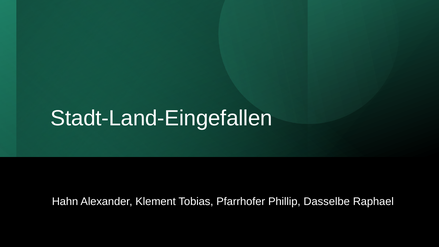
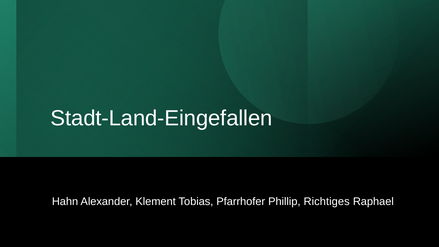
Dasselbe: Dasselbe -> Richtiges
